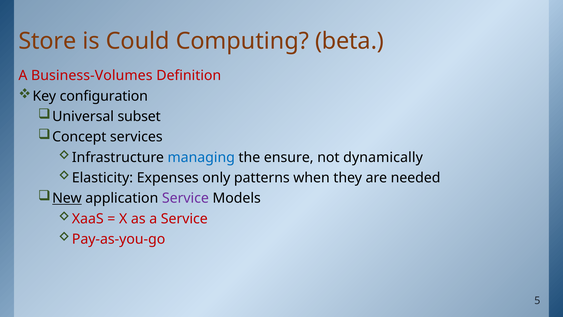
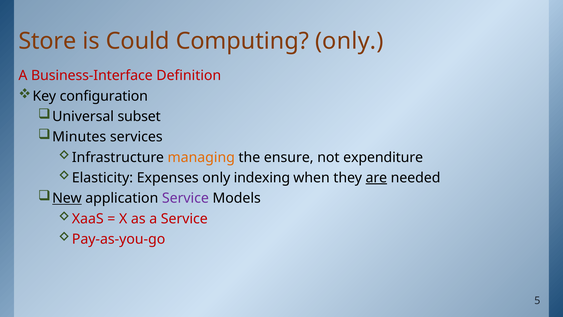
Computing beta: beta -> only
Business-Volumes: Business-Volumes -> Business-Interface
Concept: Concept -> Minutes
managing colour: blue -> orange
dynamically: dynamically -> expenditure
patterns: patterns -> indexing
are underline: none -> present
